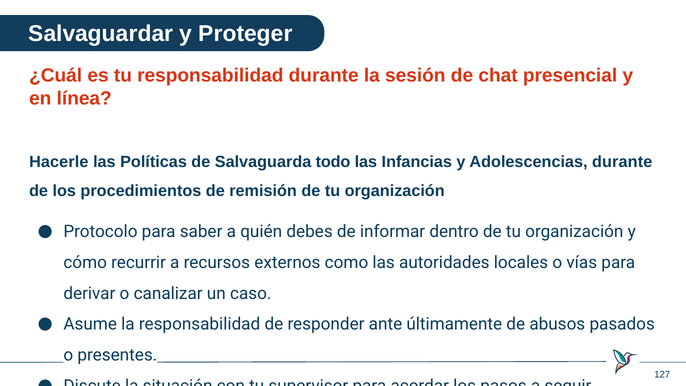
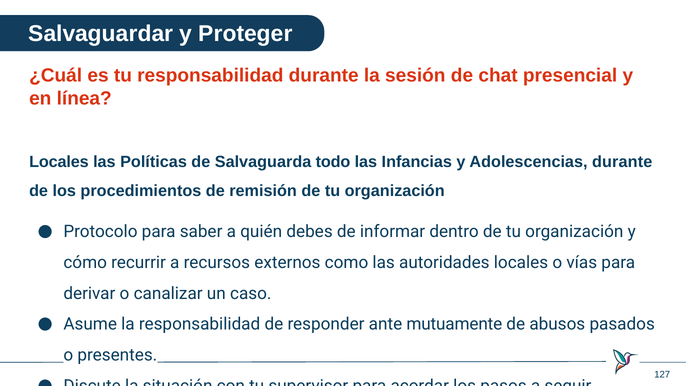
Hacerle at (59, 162): Hacerle -> Locales
últimamente: últimamente -> mutuamente
